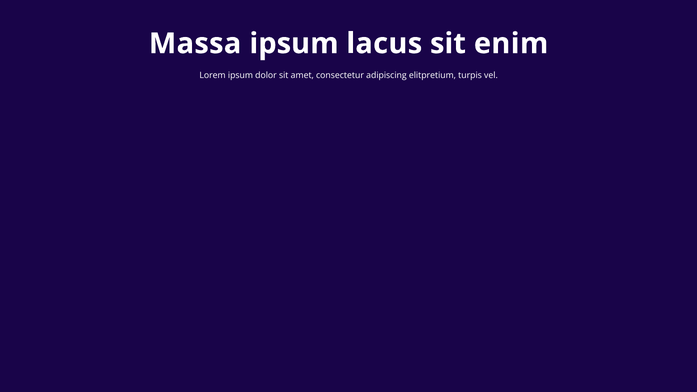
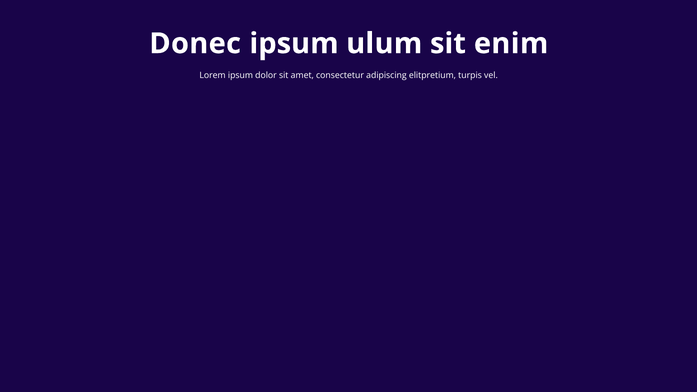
Massa: Massa -> Donec
lacus: lacus -> ulum
